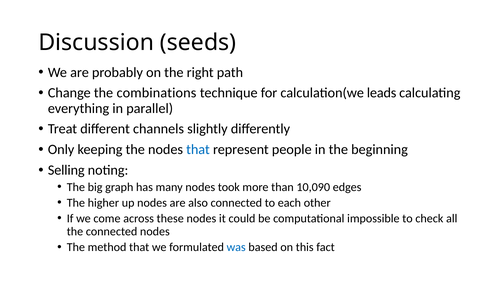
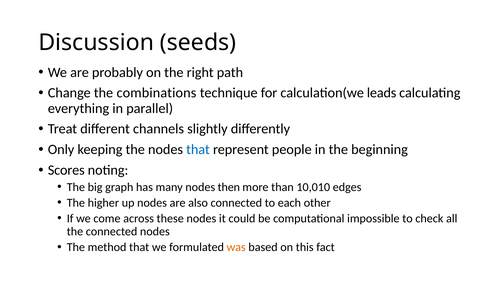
Selling: Selling -> Scores
took: took -> then
10,090: 10,090 -> 10,010
was colour: blue -> orange
